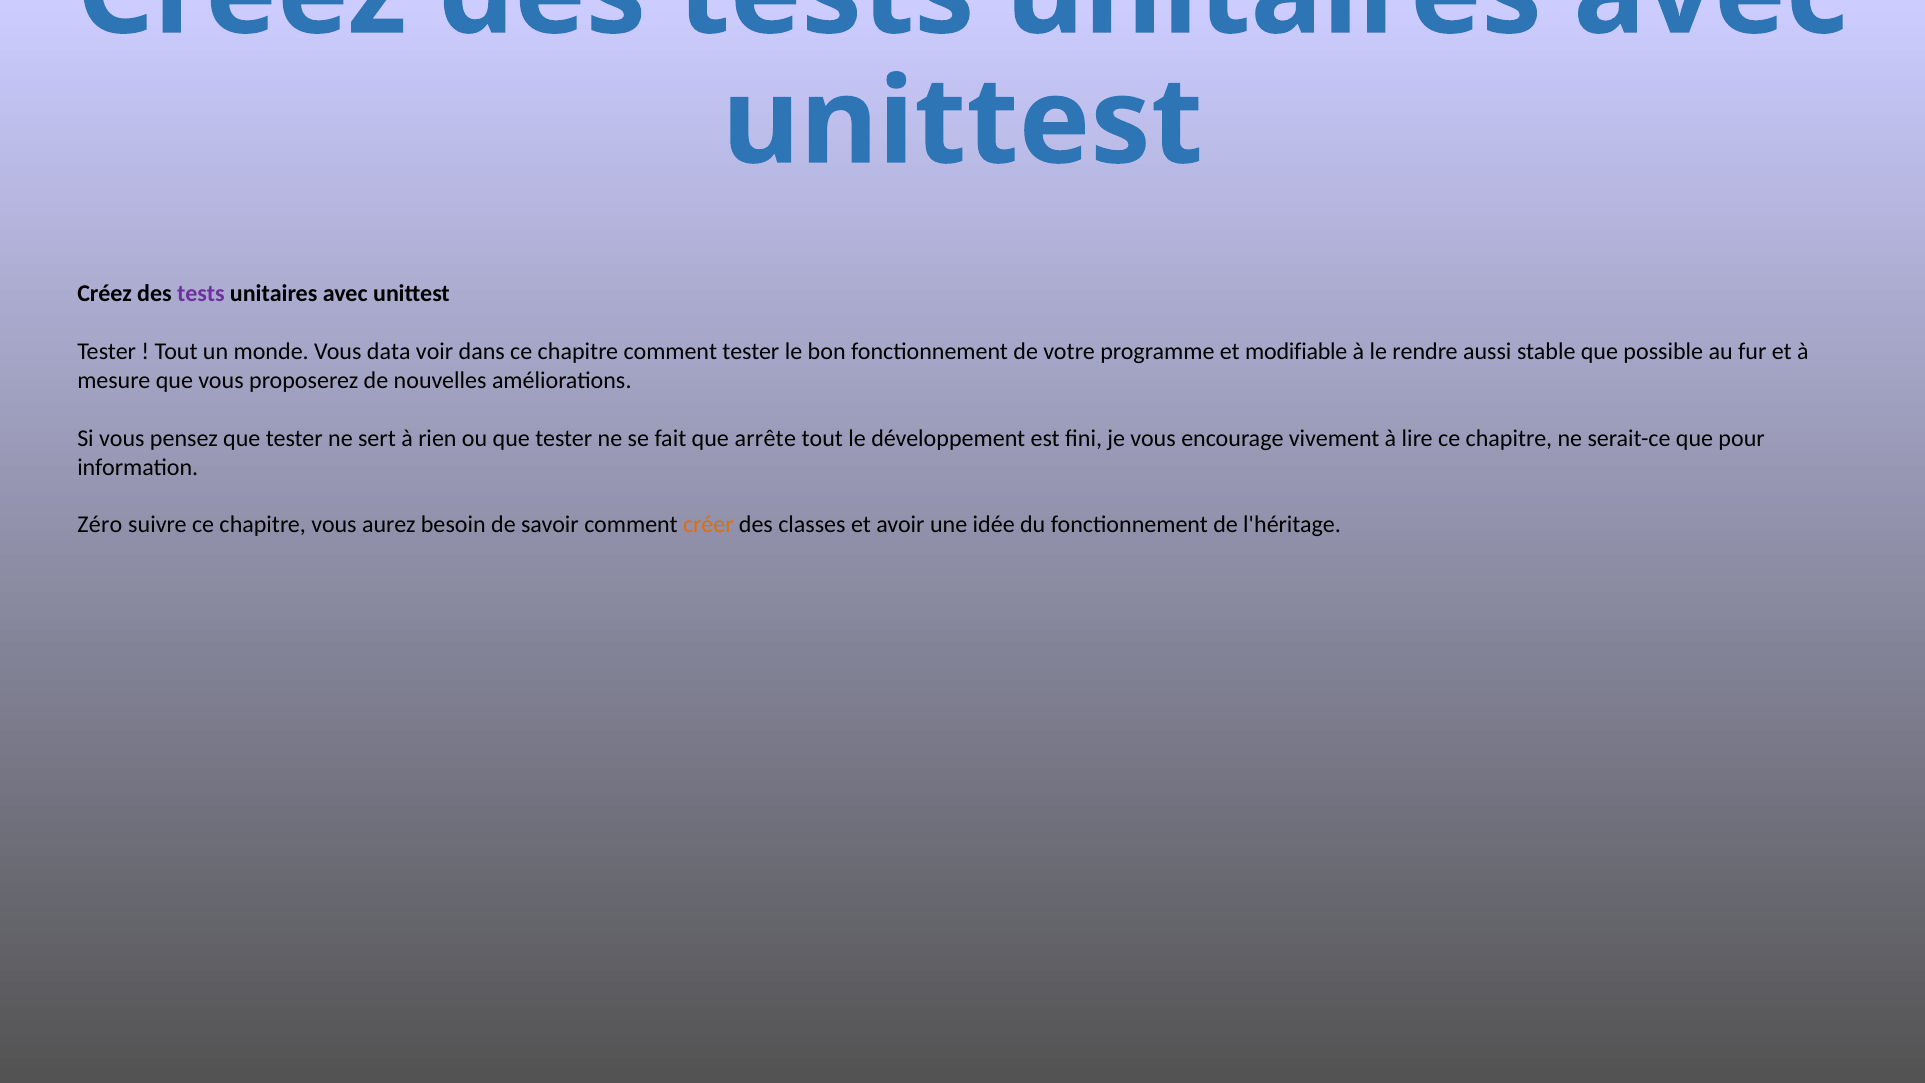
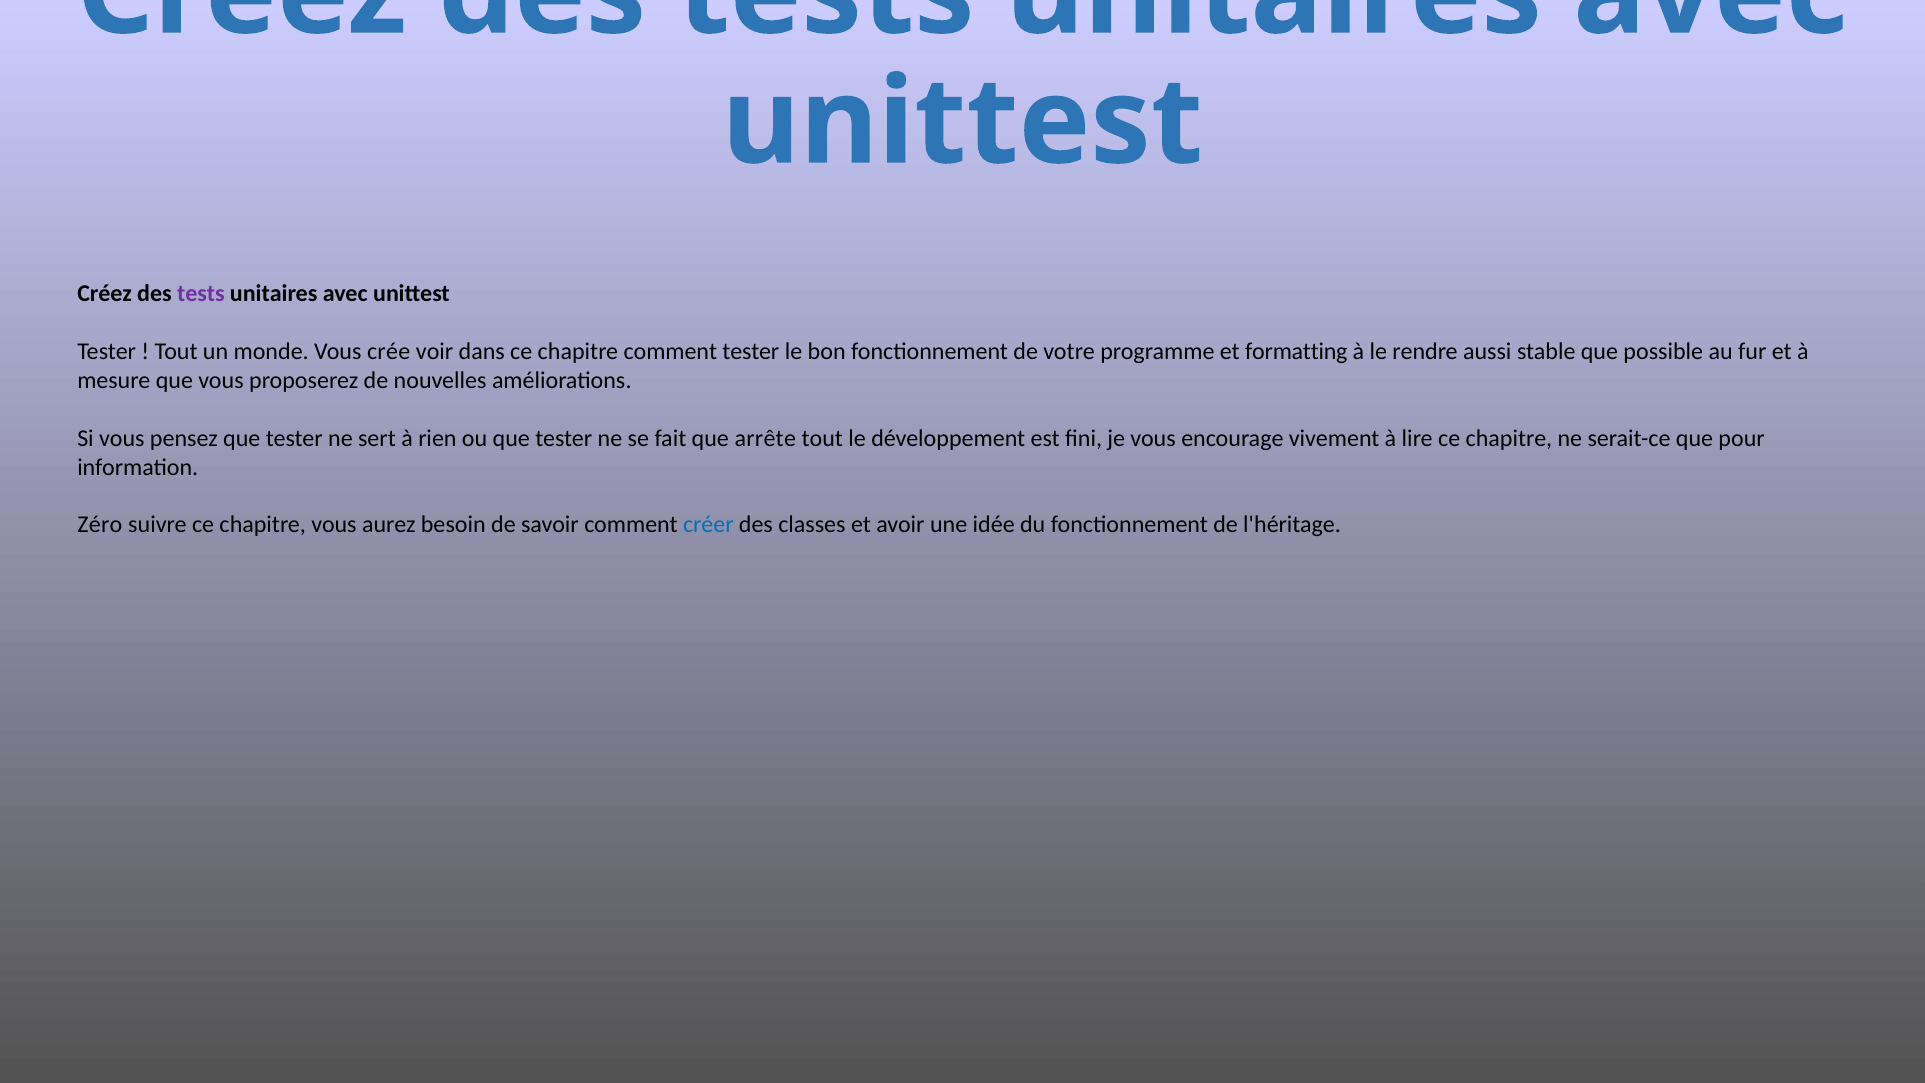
data: data -> crée
modifiable: modifiable -> formatting
créer colour: orange -> blue
